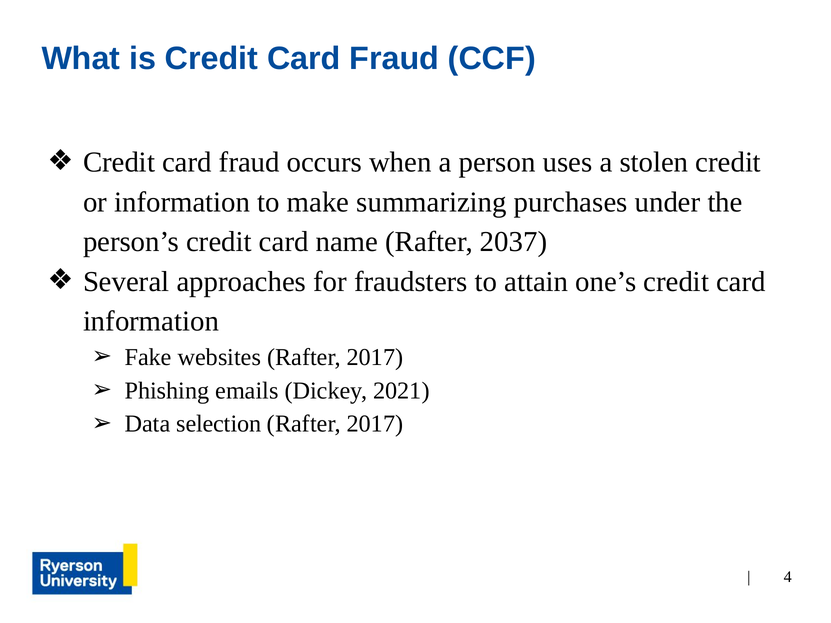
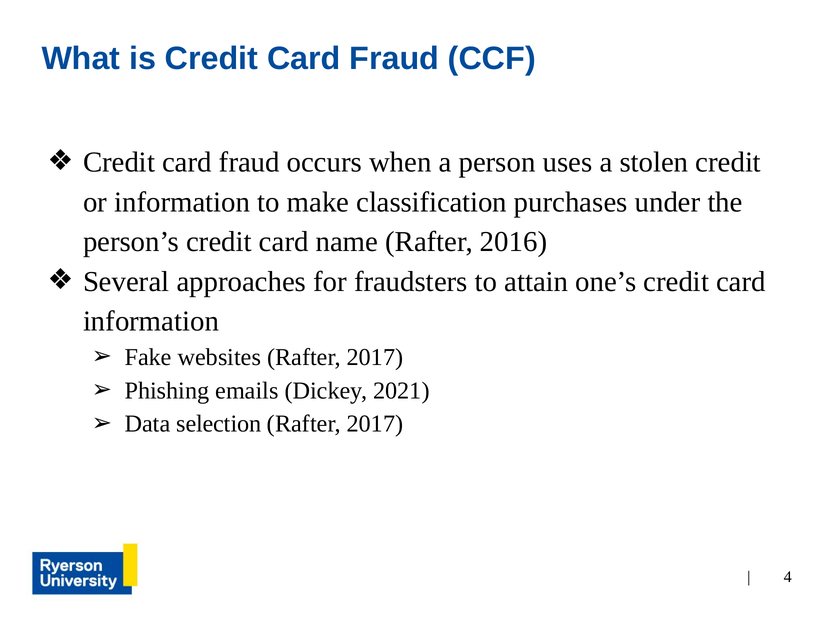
summarizing: summarizing -> classification
2037: 2037 -> 2016
